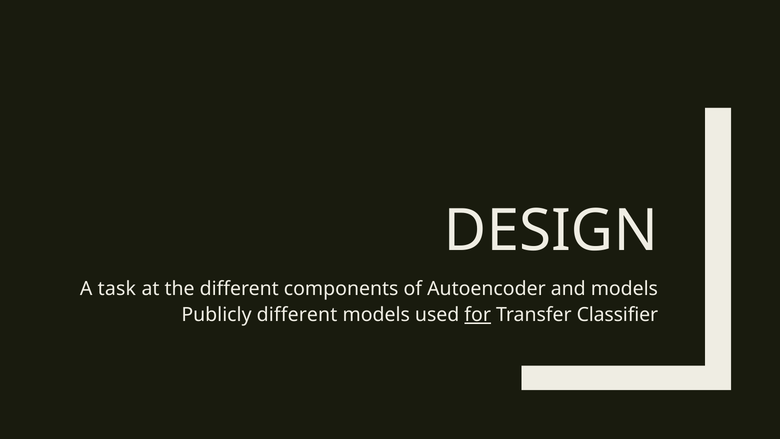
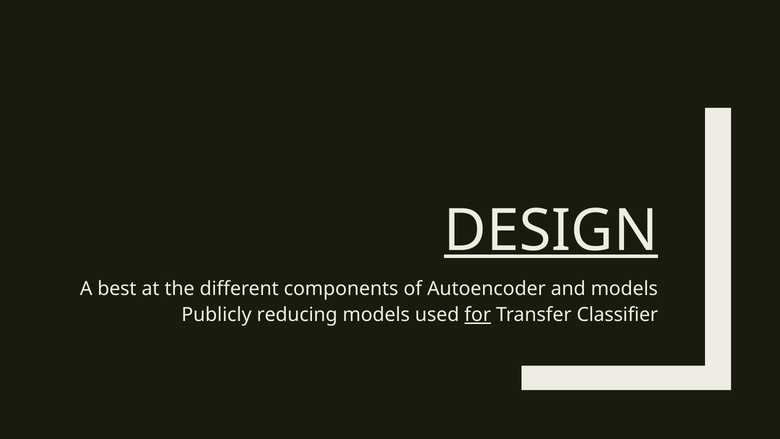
DESIGN underline: none -> present
task: task -> best
Publicly different: different -> reducing
